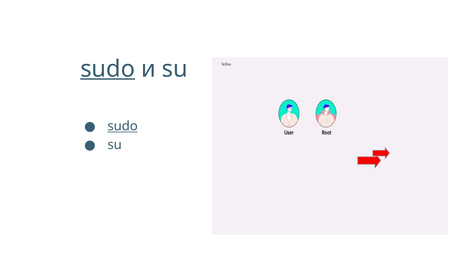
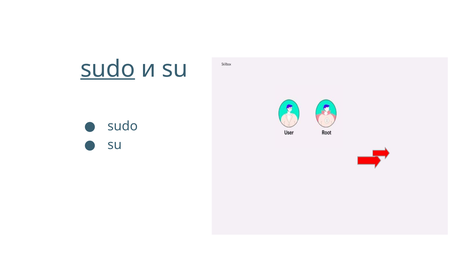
sudo at (123, 126) underline: present -> none
